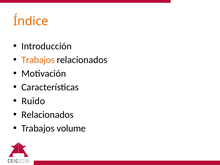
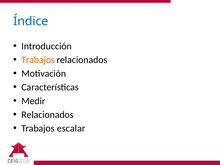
Índice colour: orange -> blue
Ruido: Ruido -> Medir
volume: volume -> escalar
